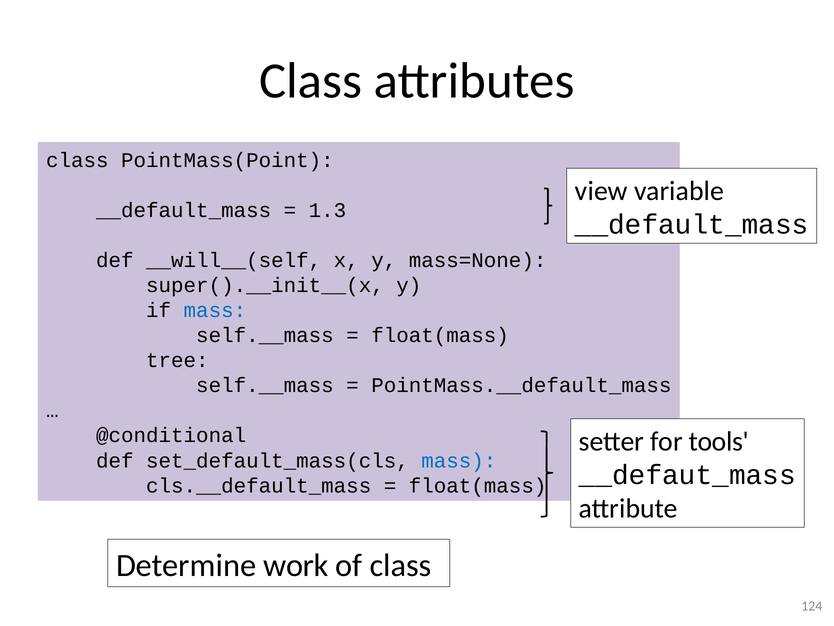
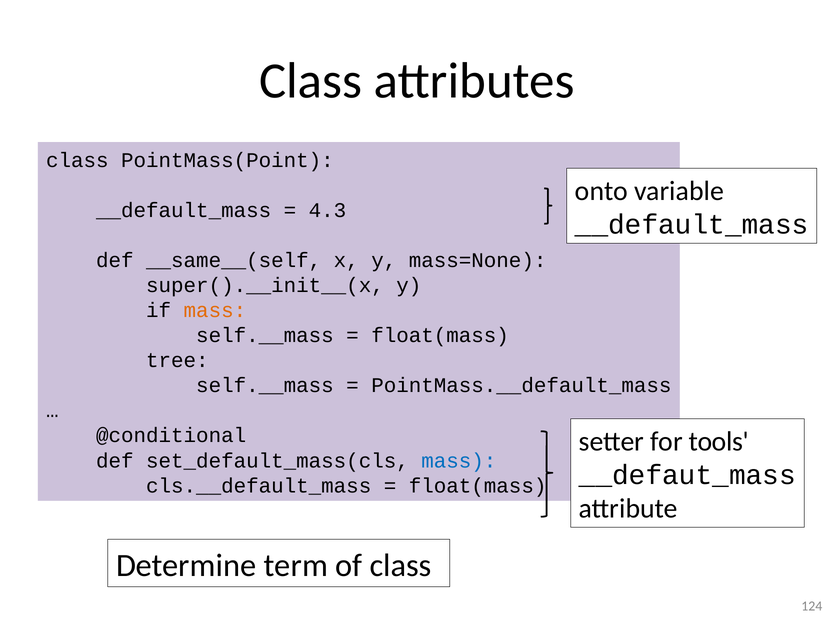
view: view -> onto
1.3: 1.3 -> 4.3
__will__(self: __will__(self -> __same__(self
mass at (215, 310) colour: blue -> orange
work: work -> term
